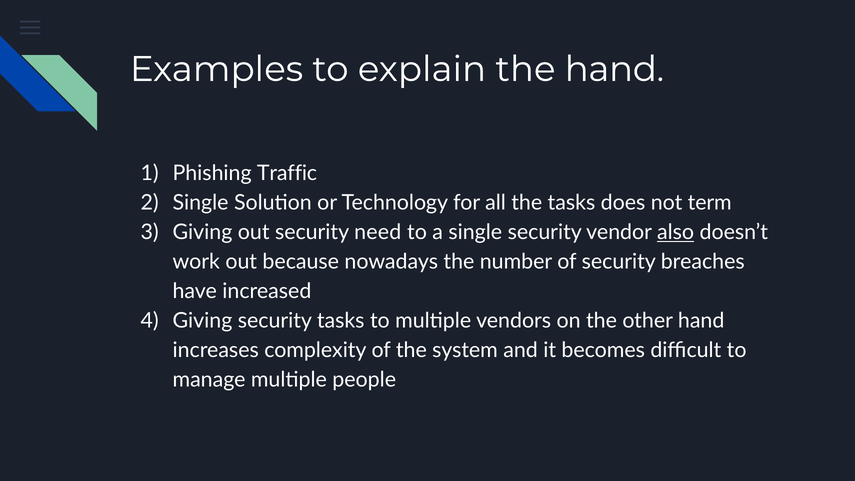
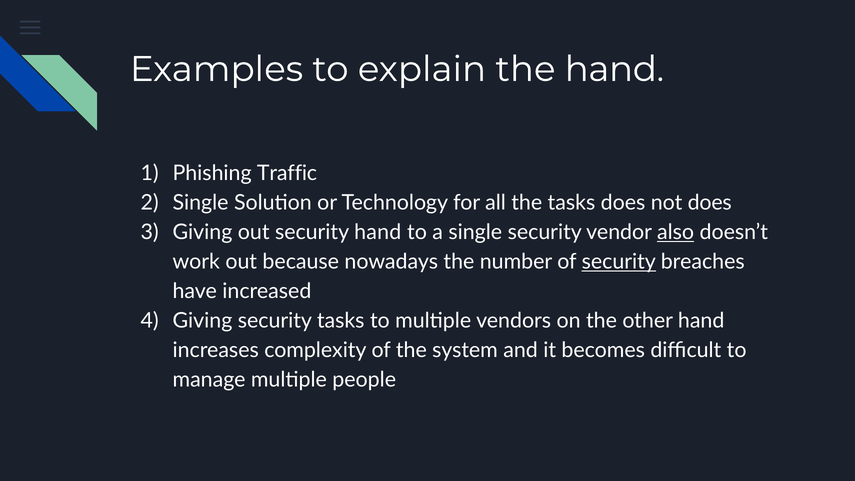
not term: term -> does
security need: need -> hand
security at (619, 262) underline: none -> present
